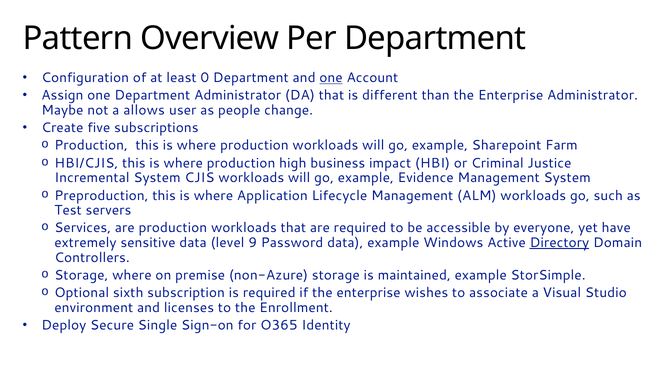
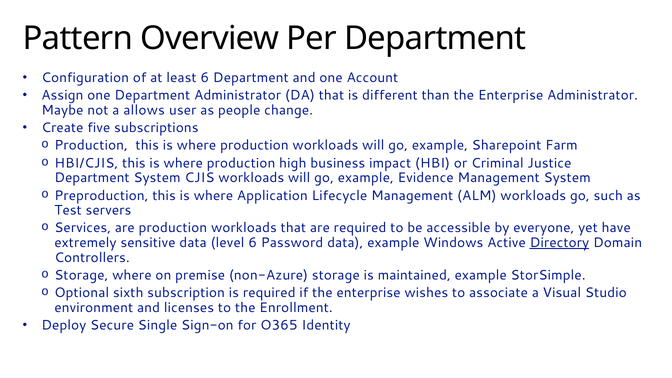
least 0: 0 -> 6
one at (331, 78) underline: present -> none
Incremental at (92, 178): Incremental -> Department
level 9: 9 -> 6
